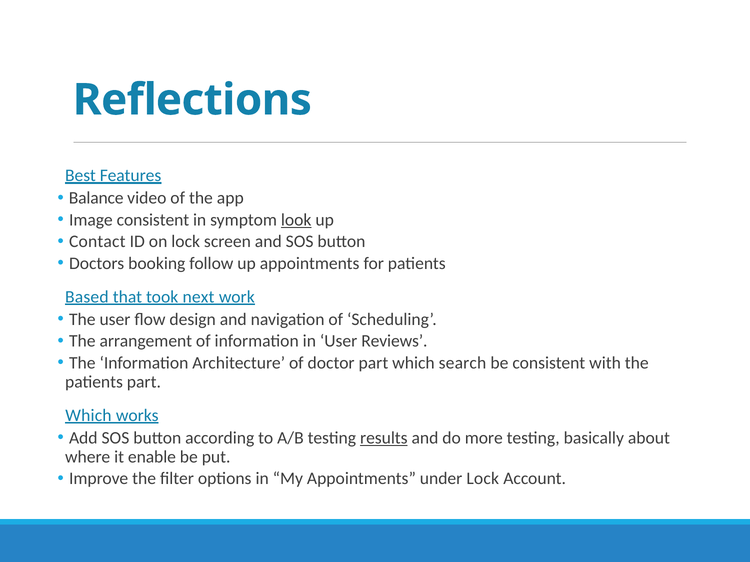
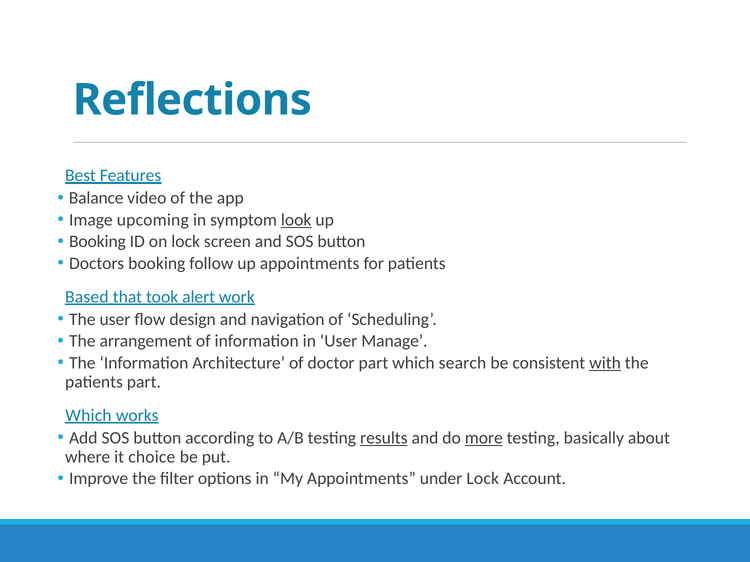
Image consistent: consistent -> upcoming
Contact at (97, 242): Contact -> Booking
next: next -> alert
Reviews: Reviews -> Manage
with underline: none -> present
more underline: none -> present
enable: enable -> choice
